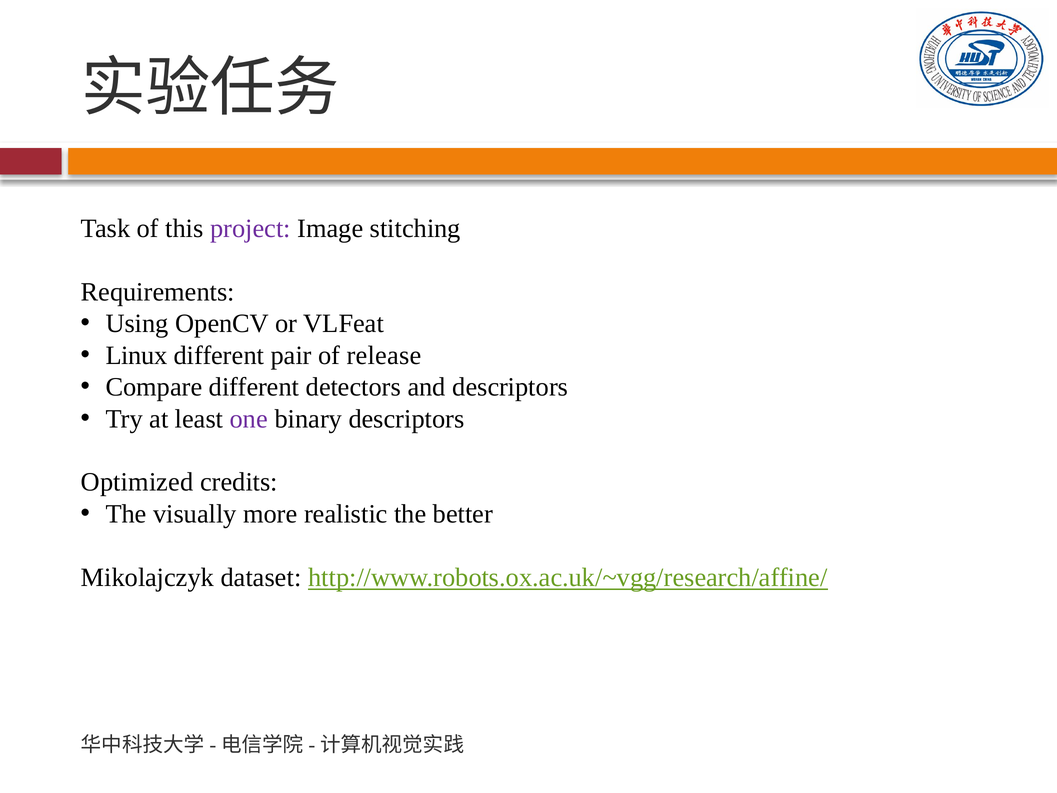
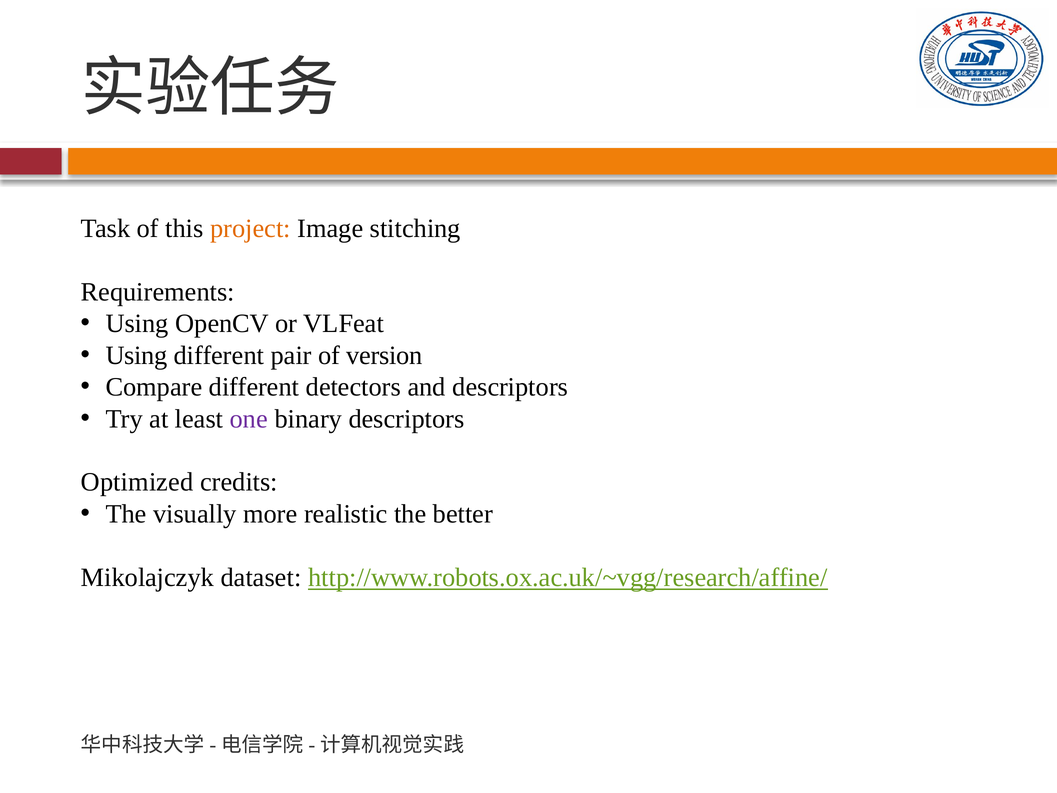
project colour: purple -> orange
Linux at (137, 355): Linux -> Using
release: release -> version
